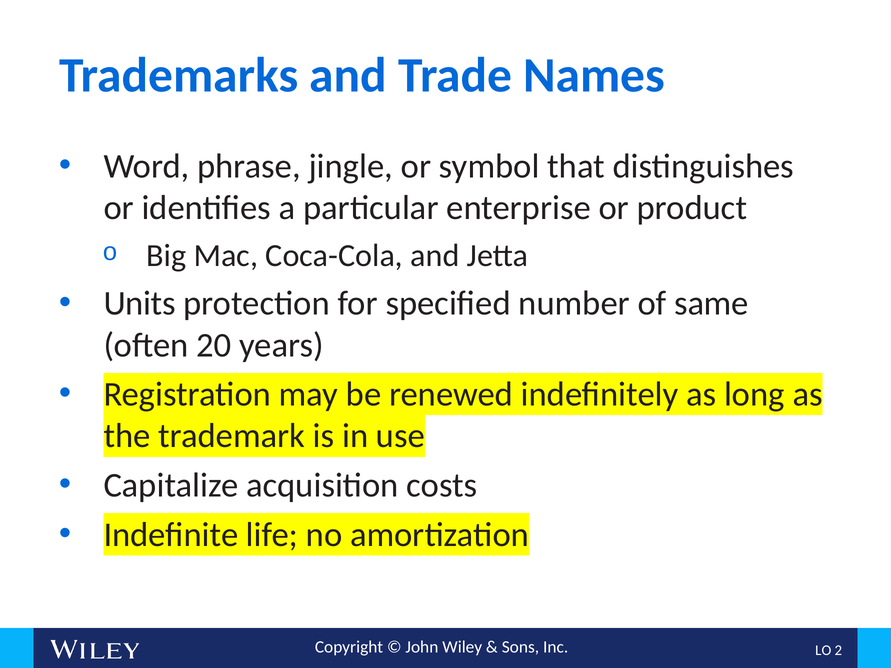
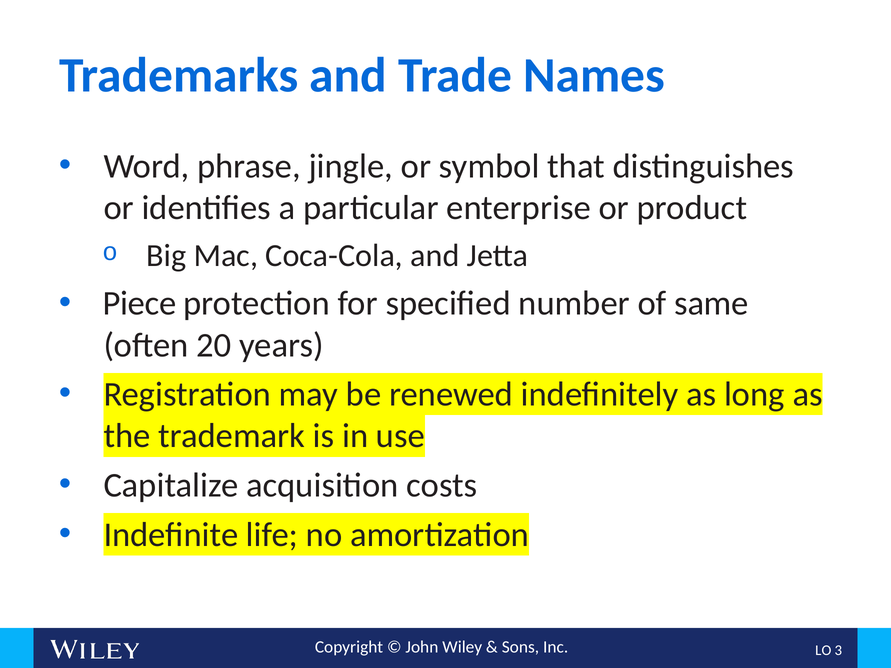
Units: Units -> Piece
2: 2 -> 3
